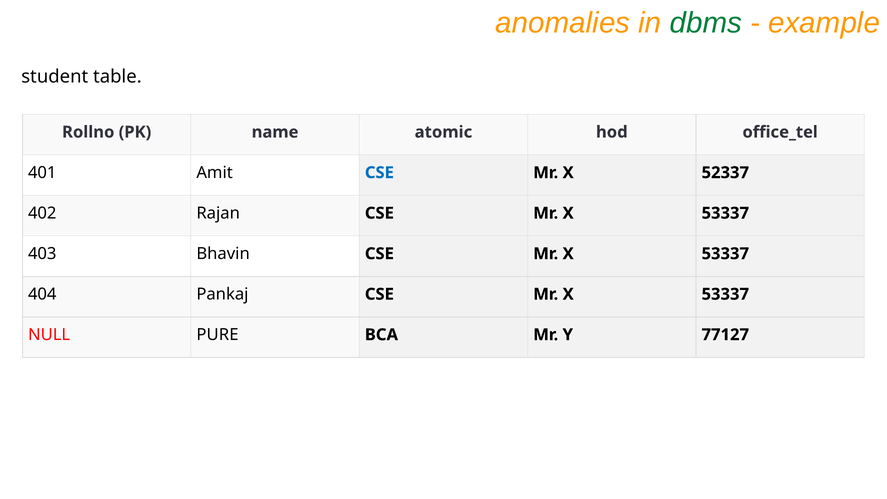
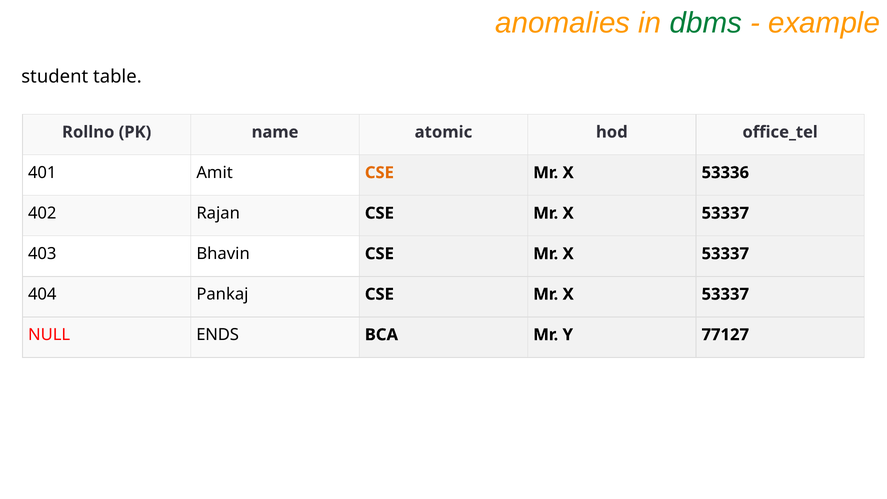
CSE at (379, 173) colour: blue -> orange
52337: 52337 -> 53336
PURE: PURE -> ENDS
